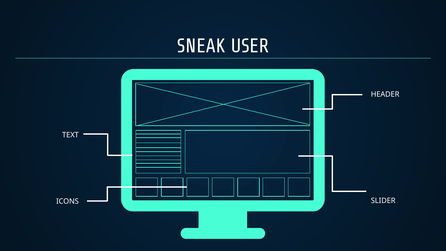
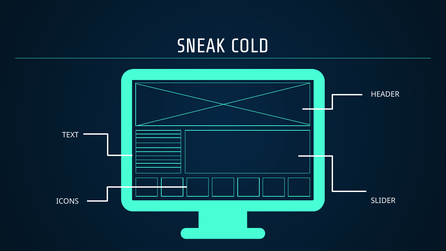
USER: USER -> COLD
